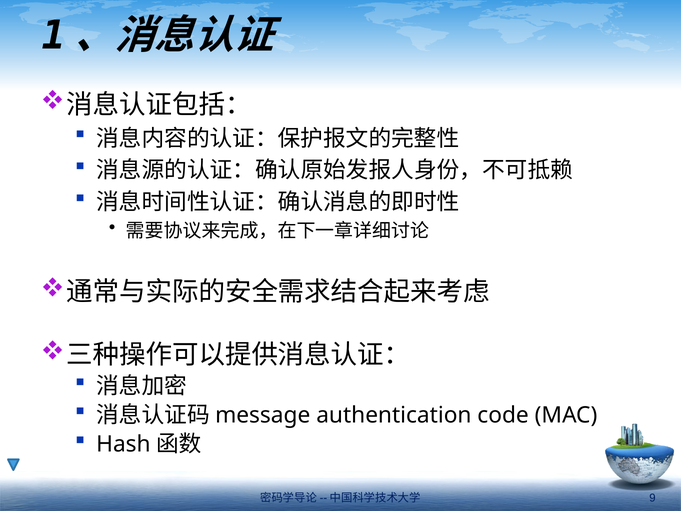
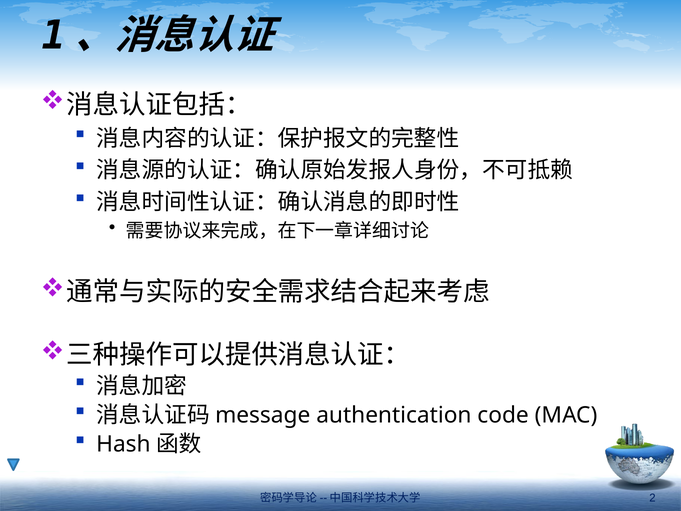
9: 9 -> 2
